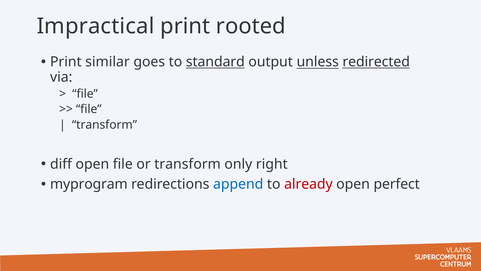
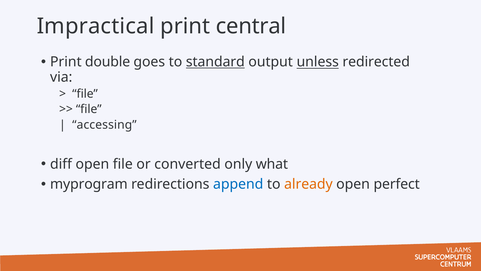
rooted: rooted -> central
similar: similar -> double
redirected underline: present -> none
transform at (104, 125): transform -> accessing
or transform: transform -> converted
right: right -> what
already colour: red -> orange
